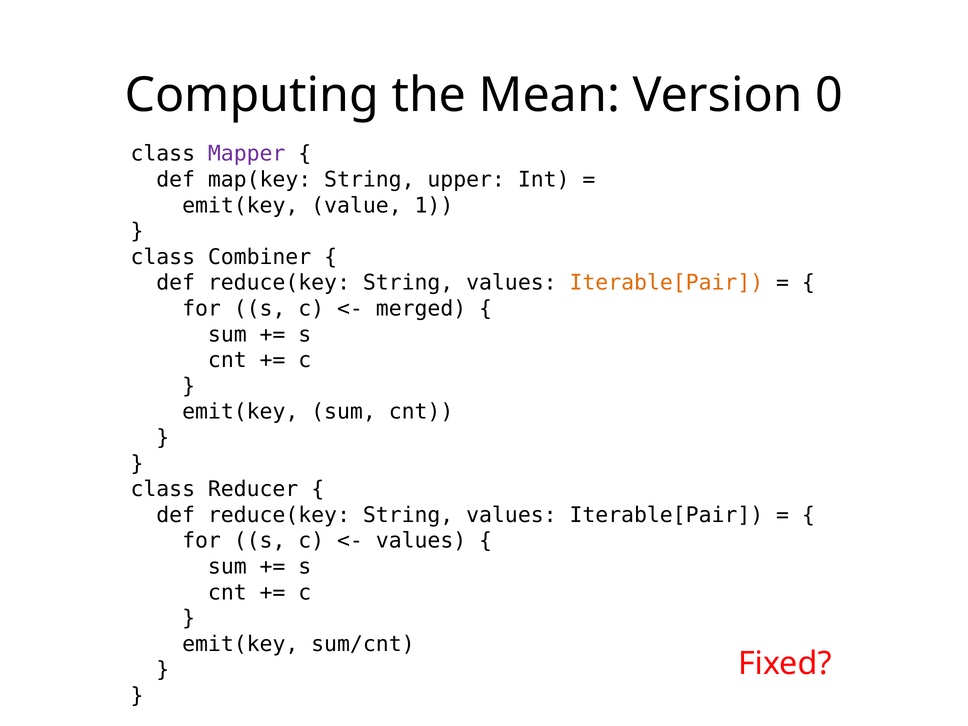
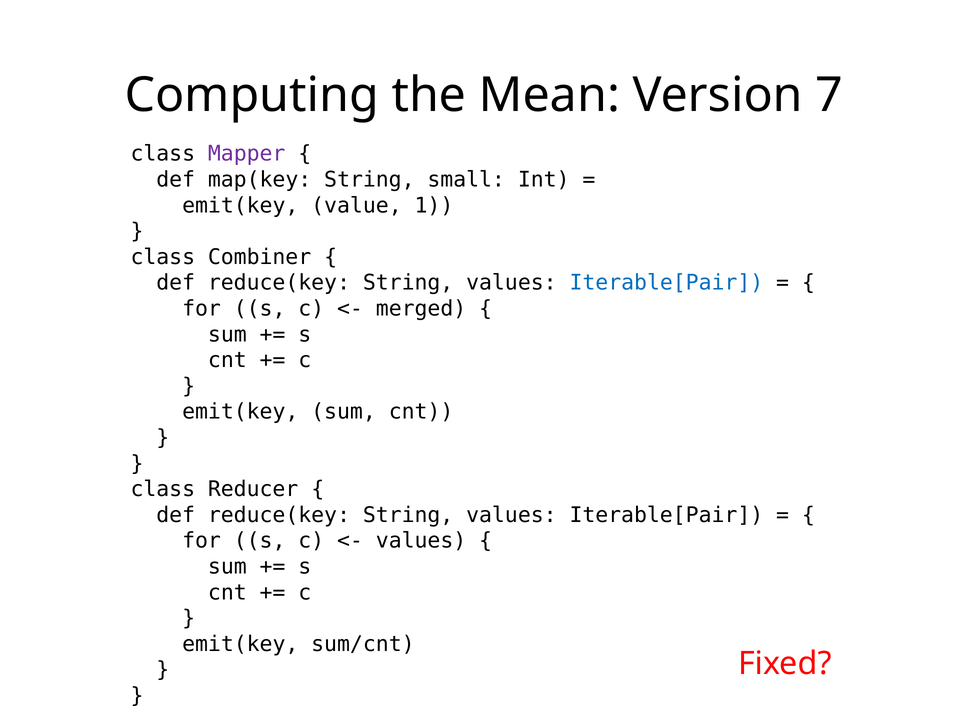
0: 0 -> 7
upper: upper -> small
Iterable[Pair at (666, 283) colour: orange -> blue
